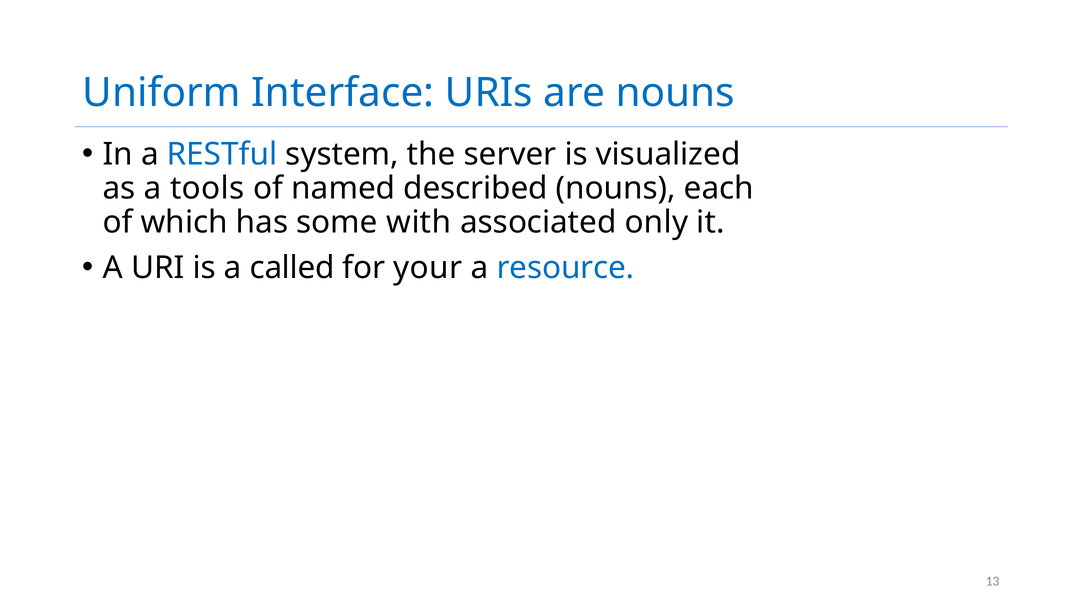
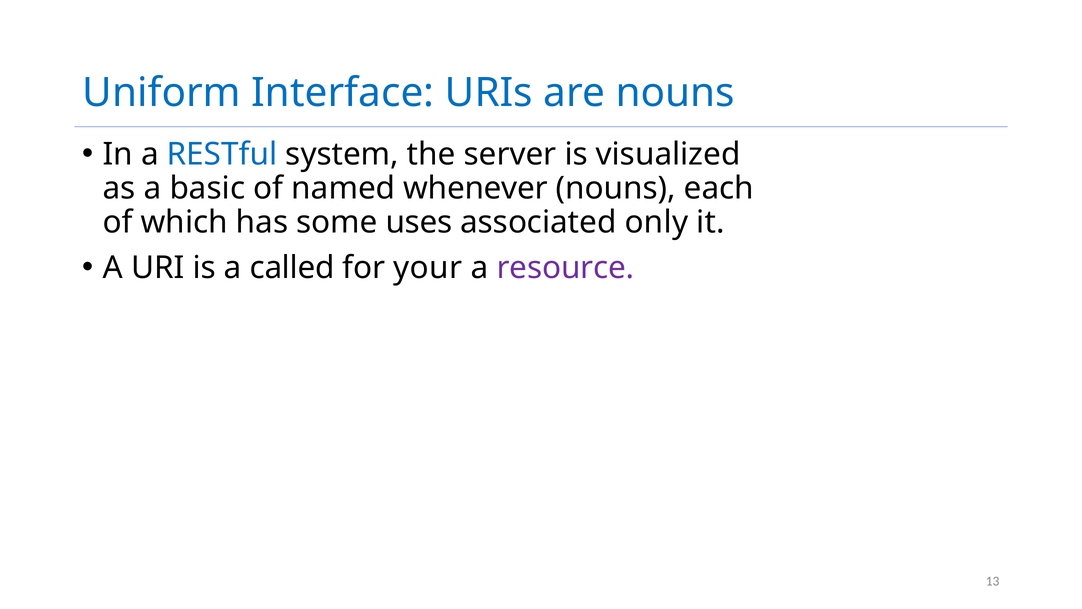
tools: tools -> basic
described: described -> whenever
with: with -> uses
resource colour: blue -> purple
